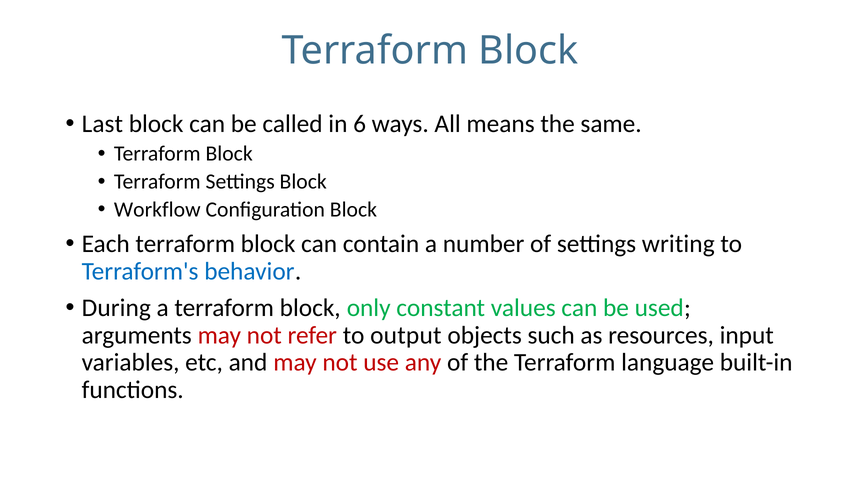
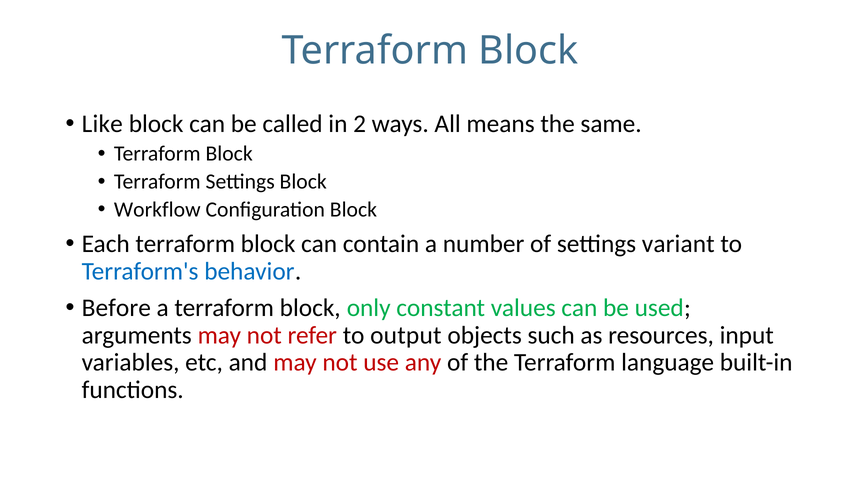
Last: Last -> Like
6: 6 -> 2
writing: writing -> variant
During: During -> Before
